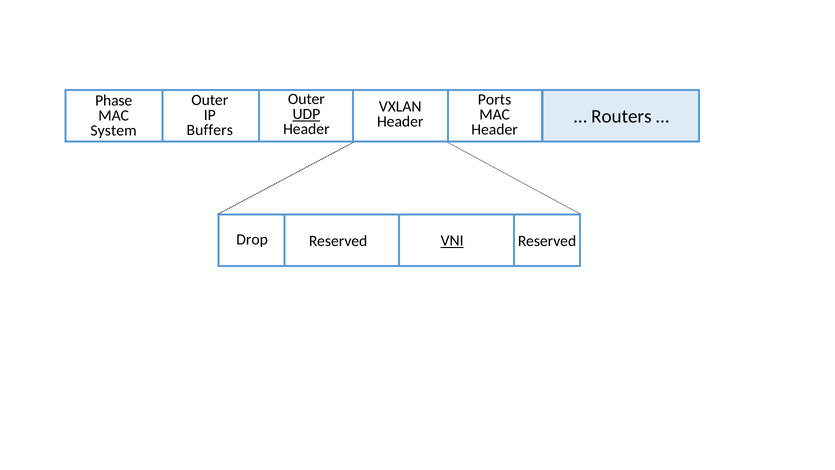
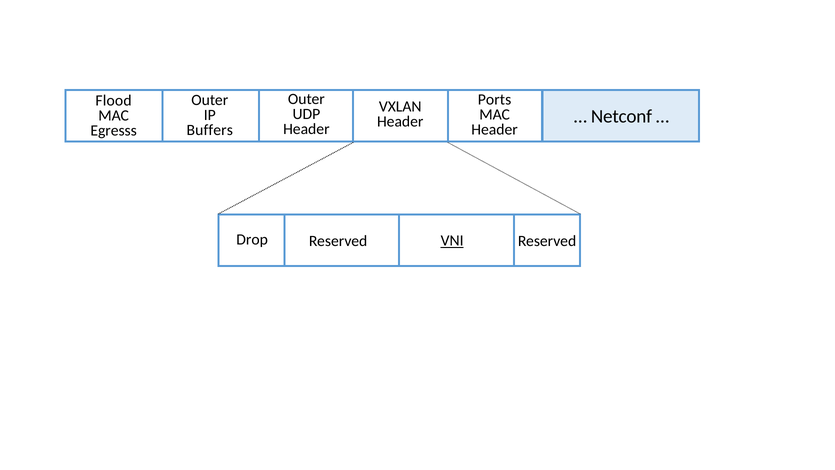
Phase: Phase -> Flood
UDP underline: present -> none
Routers: Routers -> Netconf
System: System -> Egresss
